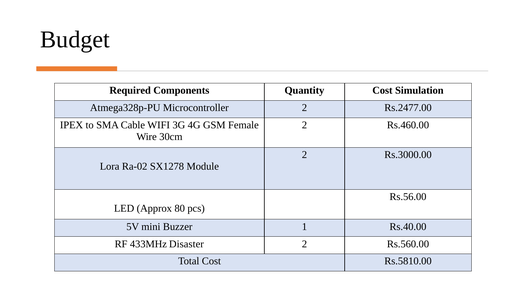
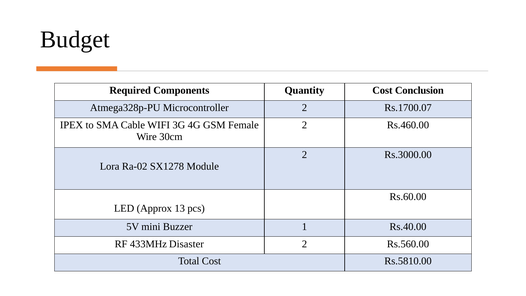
Simulation: Simulation -> Conclusion
Rs.2477.00: Rs.2477.00 -> Rs.1700.07
Rs.56.00: Rs.56.00 -> Rs.60.00
80: 80 -> 13
